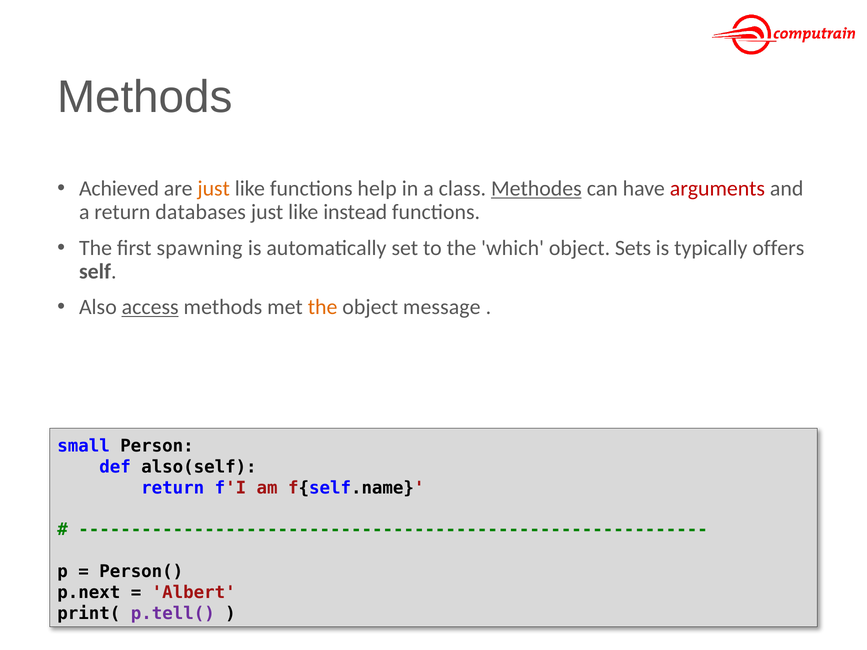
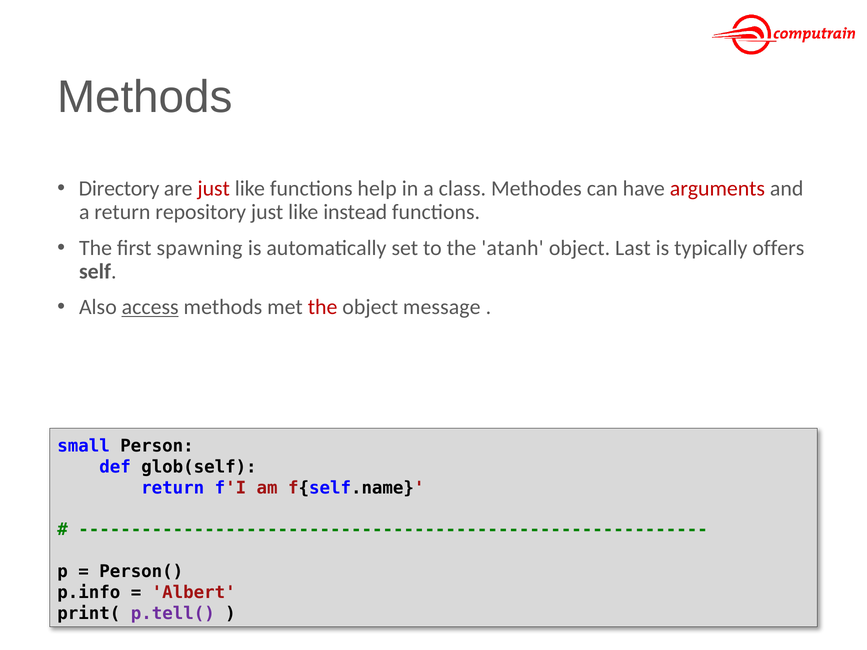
Achieved: Achieved -> Directory
just at (214, 189) colour: orange -> red
Methodes underline: present -> none
databases: databases -> repository
which: which -> atanh
Sets: Sets -> Last
the at (323, 307) colour: orange -> red
also(self: also(self -> glob(self
p.next: p.next -> p.info
